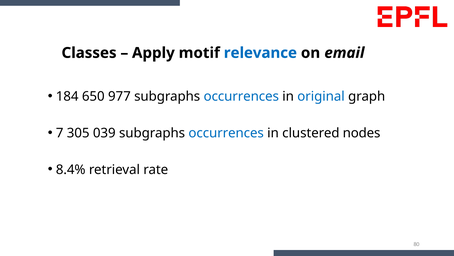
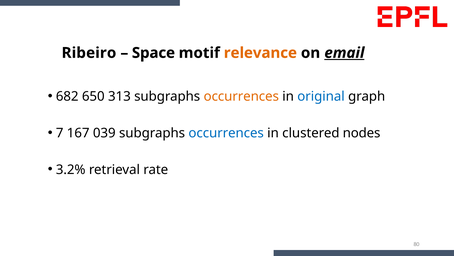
Classes: Classes -> Ribeiro
Apply: Apply -> Space
relevance colour: blue -> orange
email underline: none -> present
184: 184 -> 682
977: 977 -> 313
occurrences at (241, 96) colour: blue -> orange
305: 305 -> 167
8.4%: 8.4% -> 3.2%
